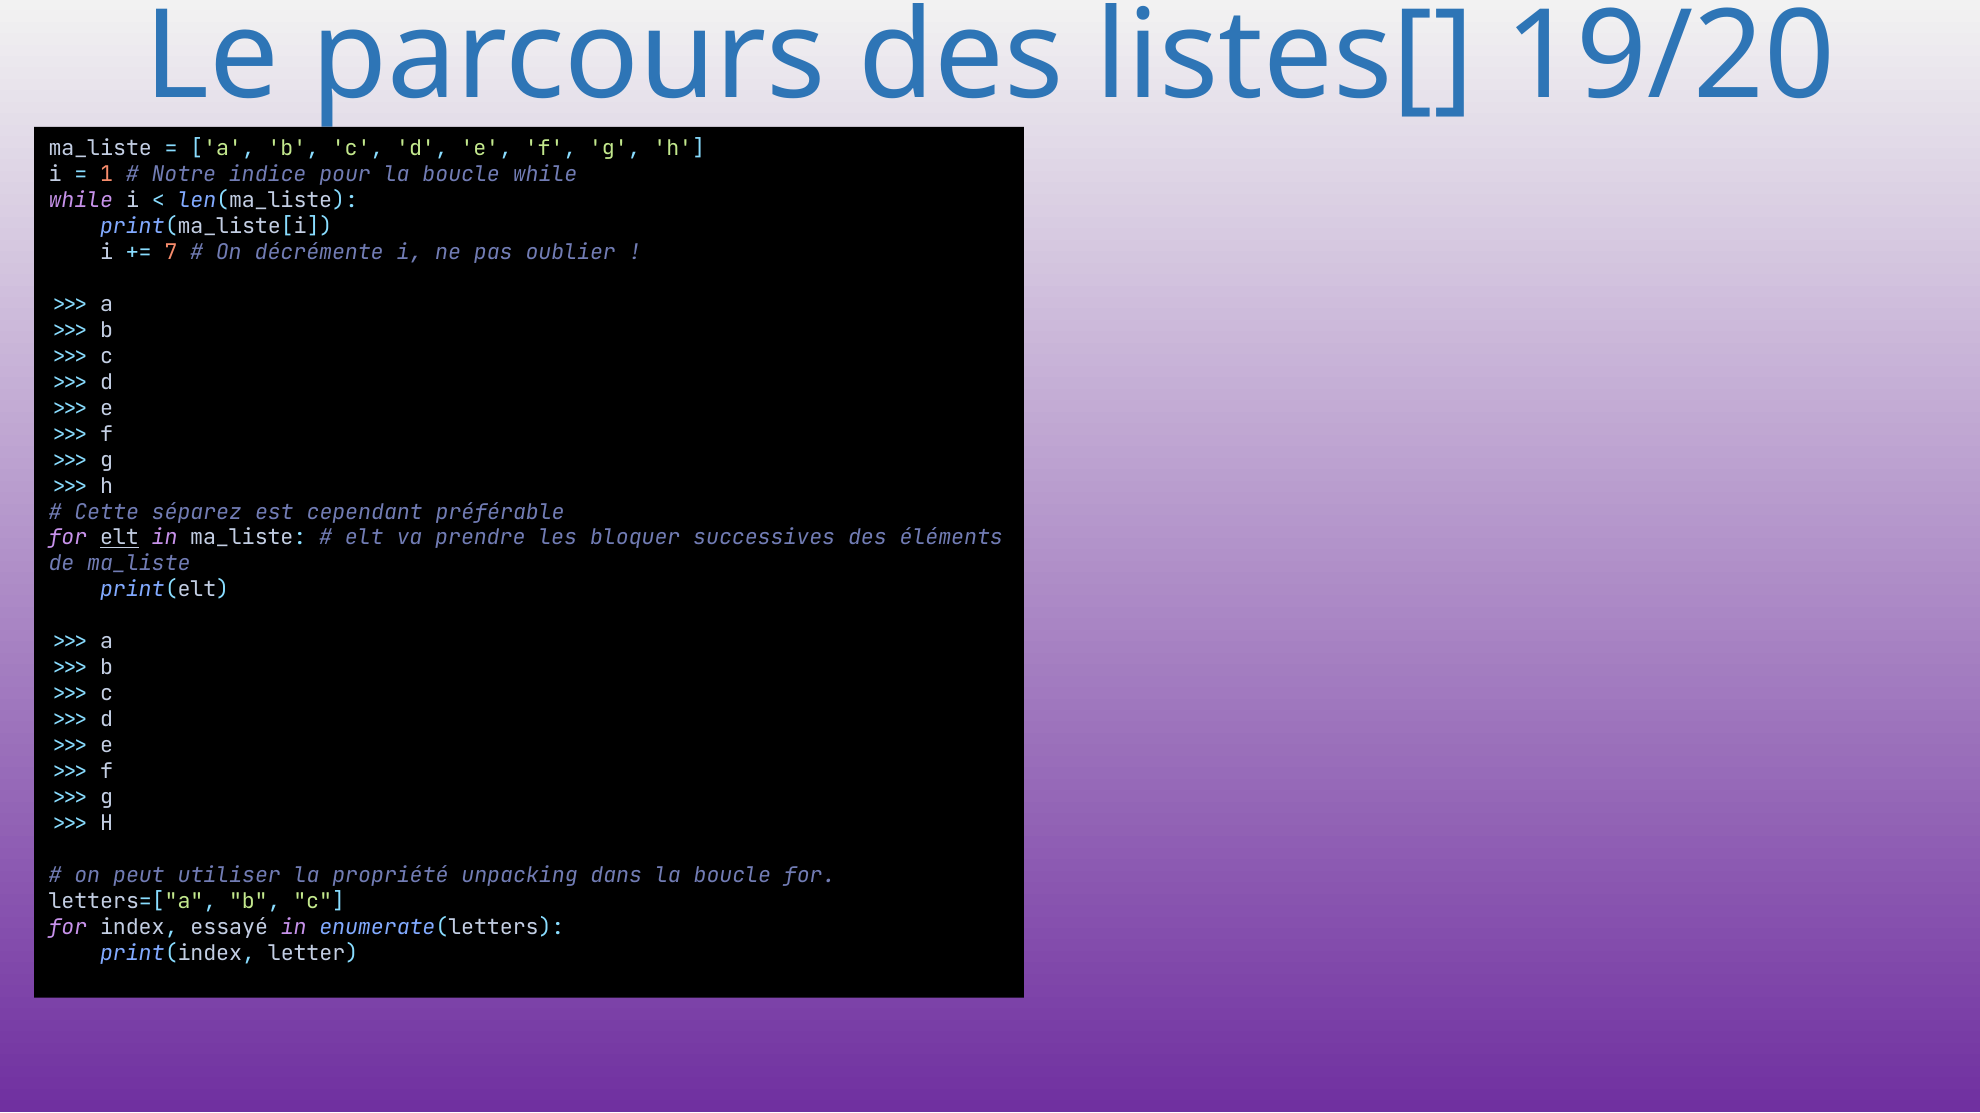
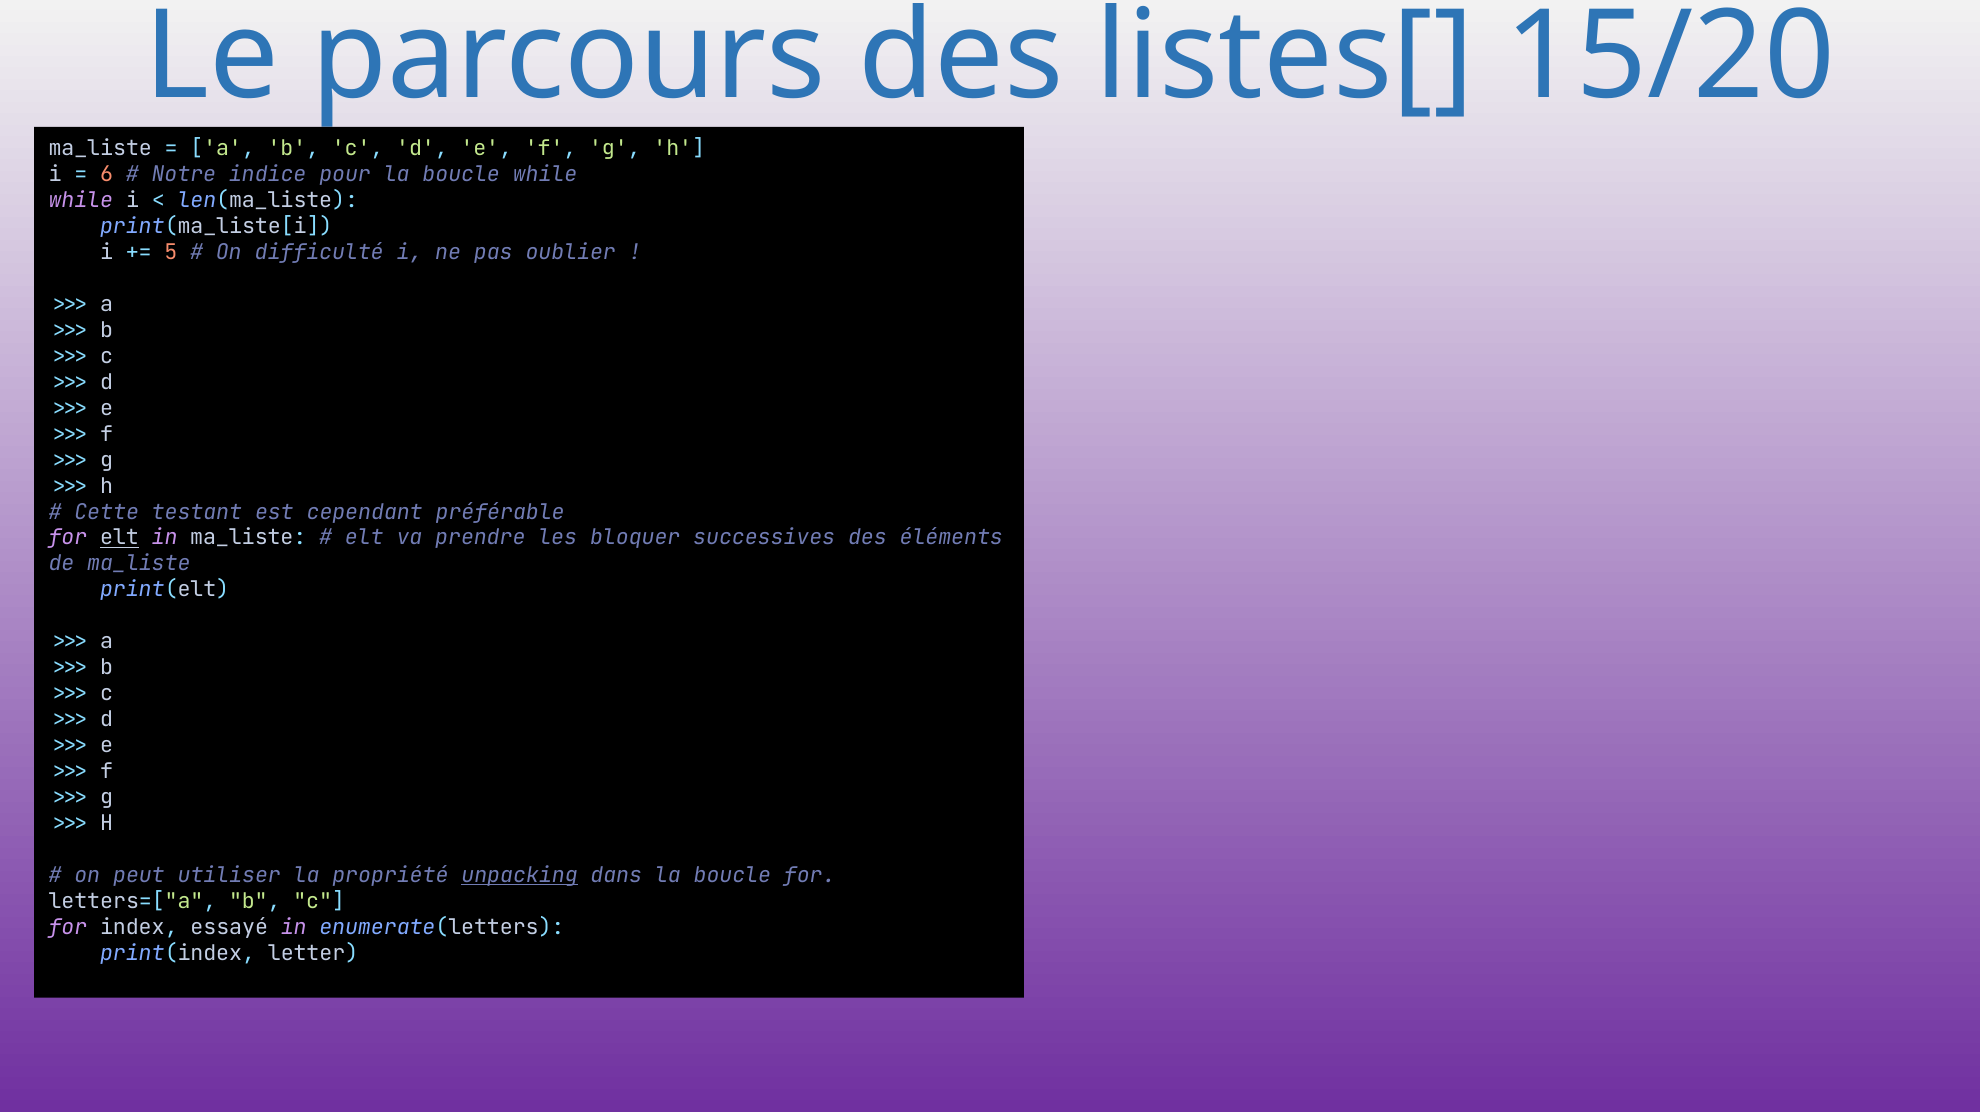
19/20: 19/20 -> 15/20
1: 1 -> 6
7: 7 -> 5
décrémente: décrémente -> difficulté
séparez: séparez -> testant
unpacking underline: none -> present
